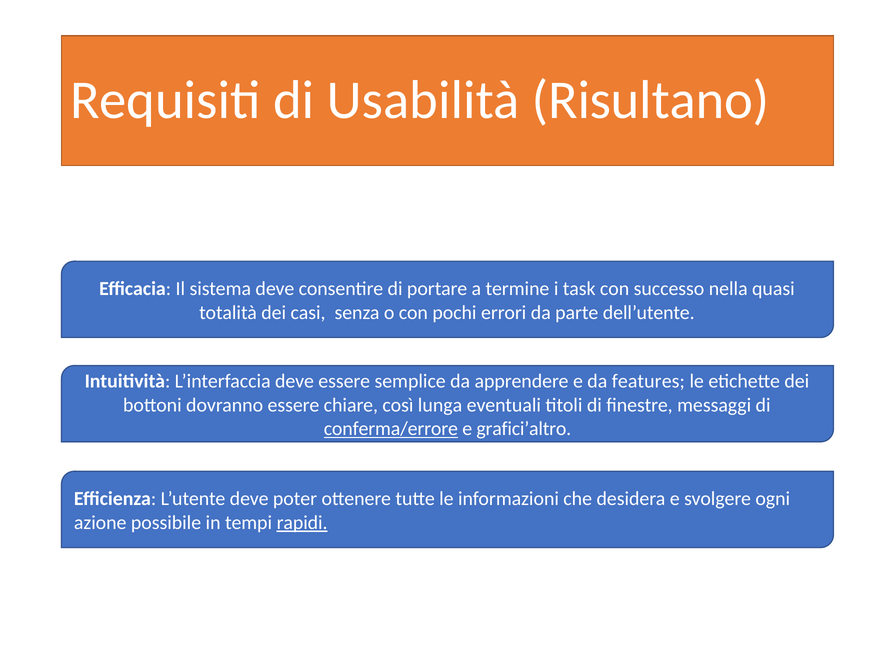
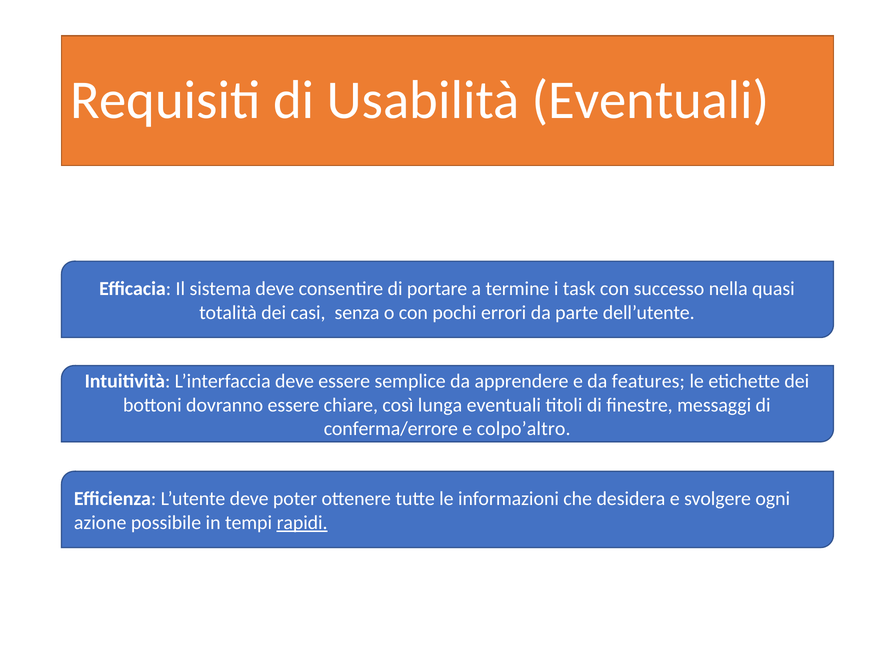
Usabilità Risultano: Risultano -> Eventuali
conferma/errore underline: present -> none
grafici’altro: grafici’altro -> colpo’altro
